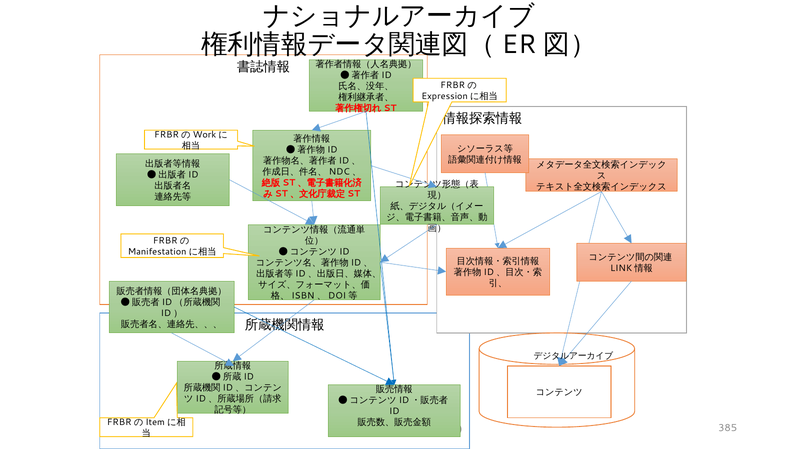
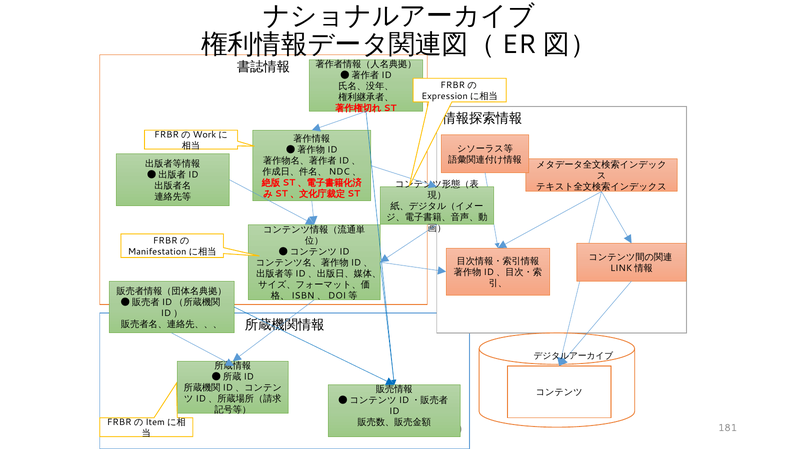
385: 385 -> 181
